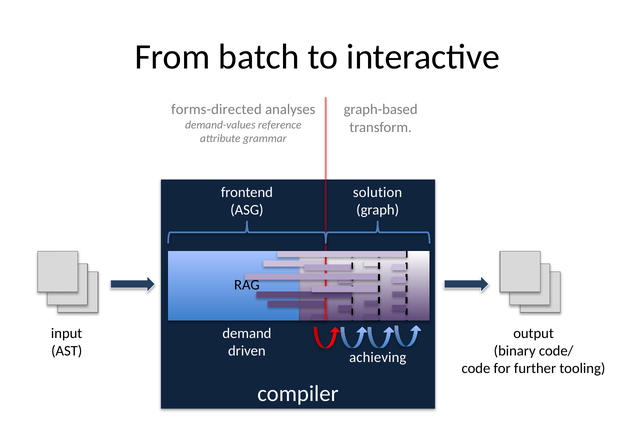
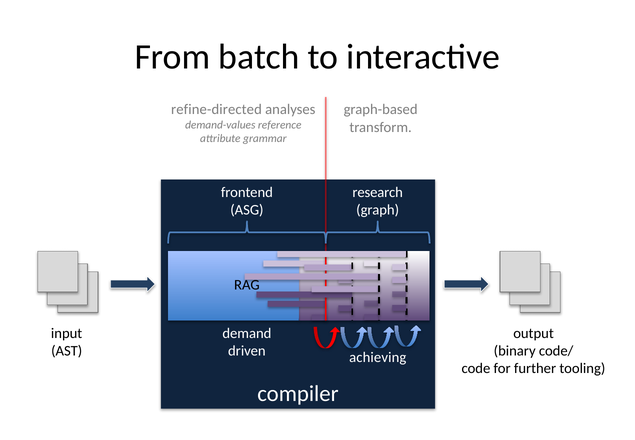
forms-directed: forms-directed -> refine-directed
solution: solution -> research
